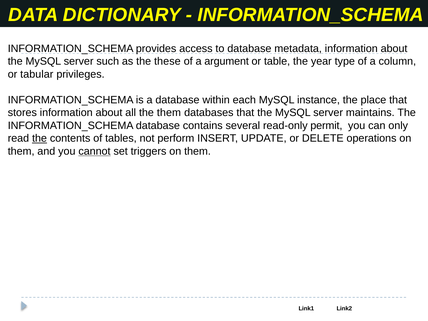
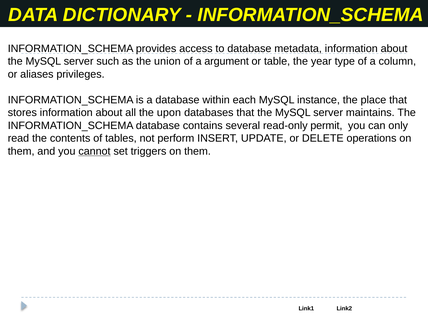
these: these -> union
tabular: tabular -> aliases
the them: them -> upon
the at (40, 138) underline: present -> none
